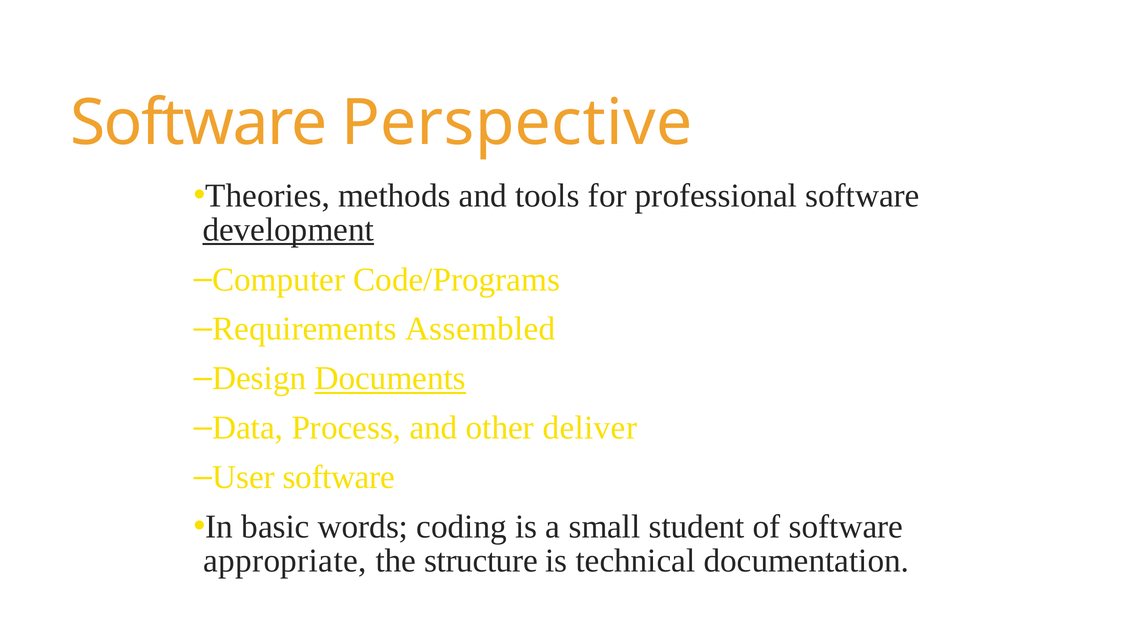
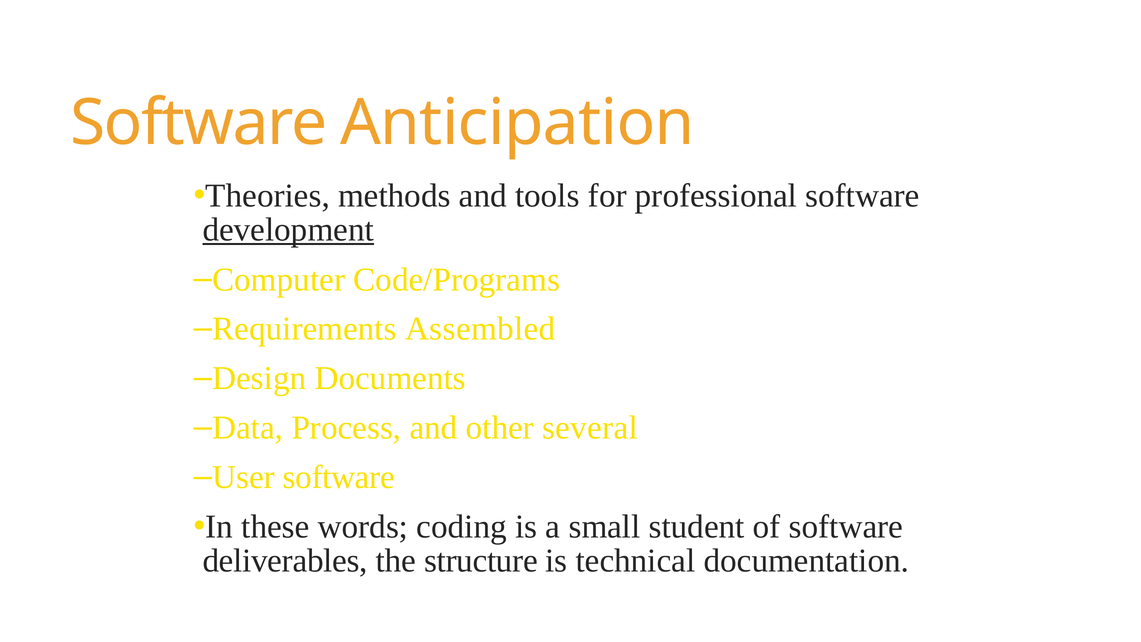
Perspective: Perspective -> Anticipation
Documents underline: present -> none
deliver: deliver -> several
basic: basic -> these
appropriate: appropriate -> deliverables
